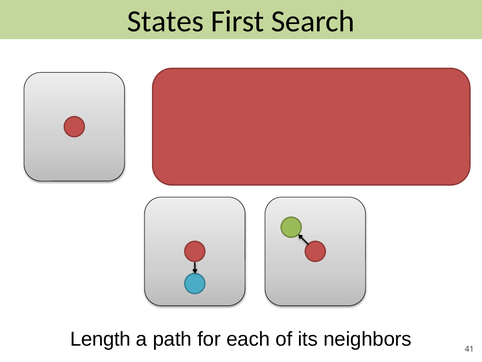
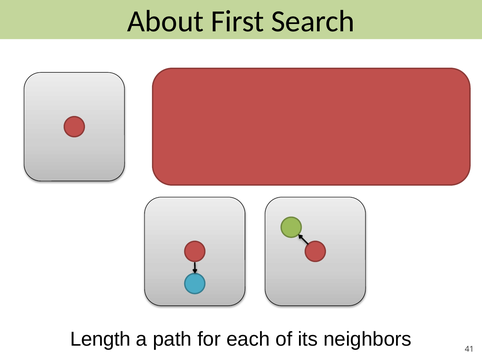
States: States -> About
